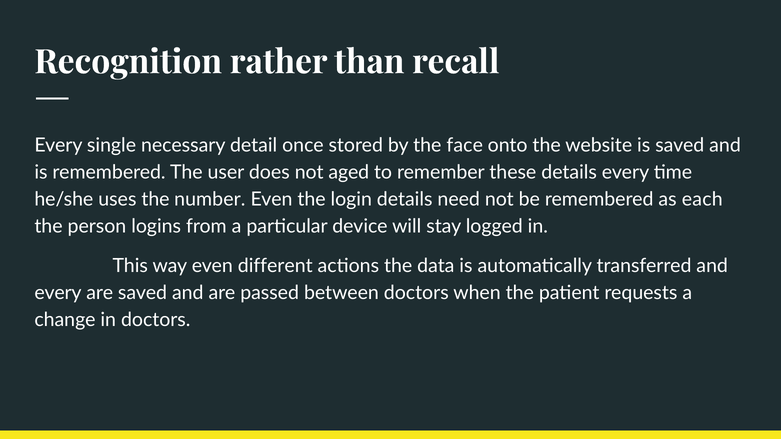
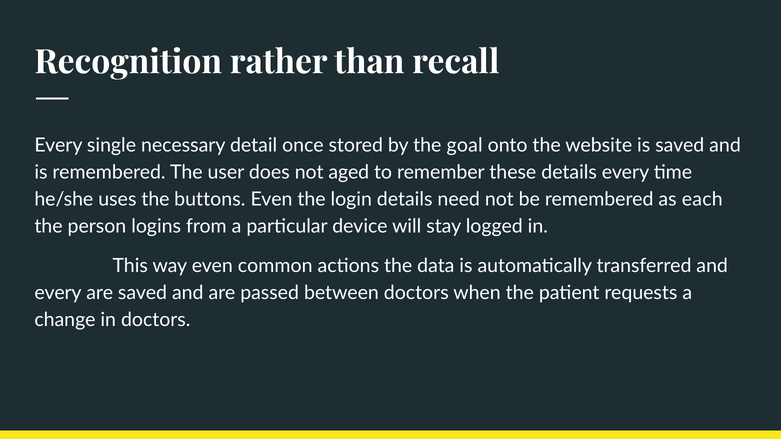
face: face -> goal
number: number -> buttons
different: different -> common
